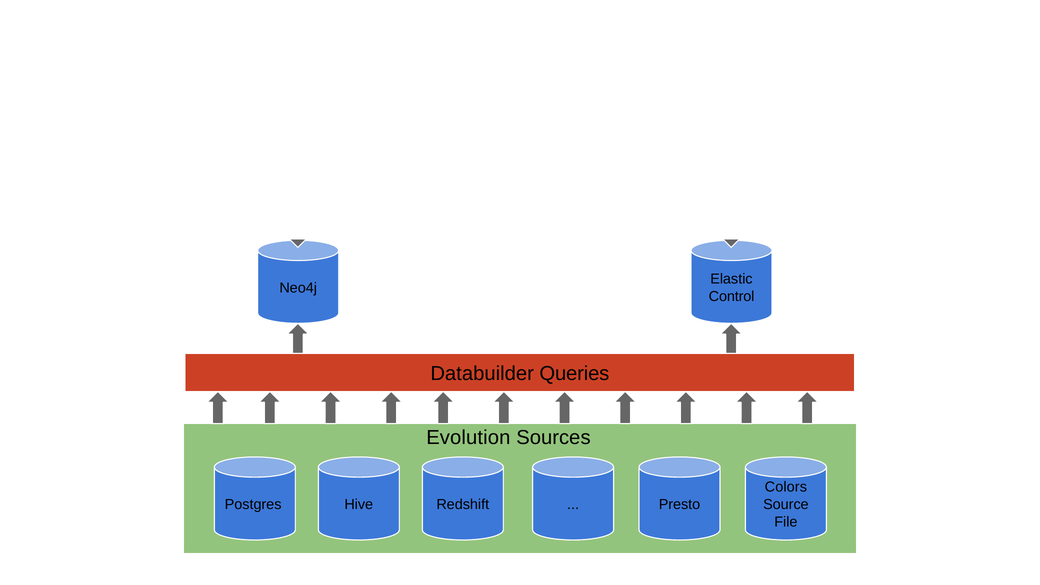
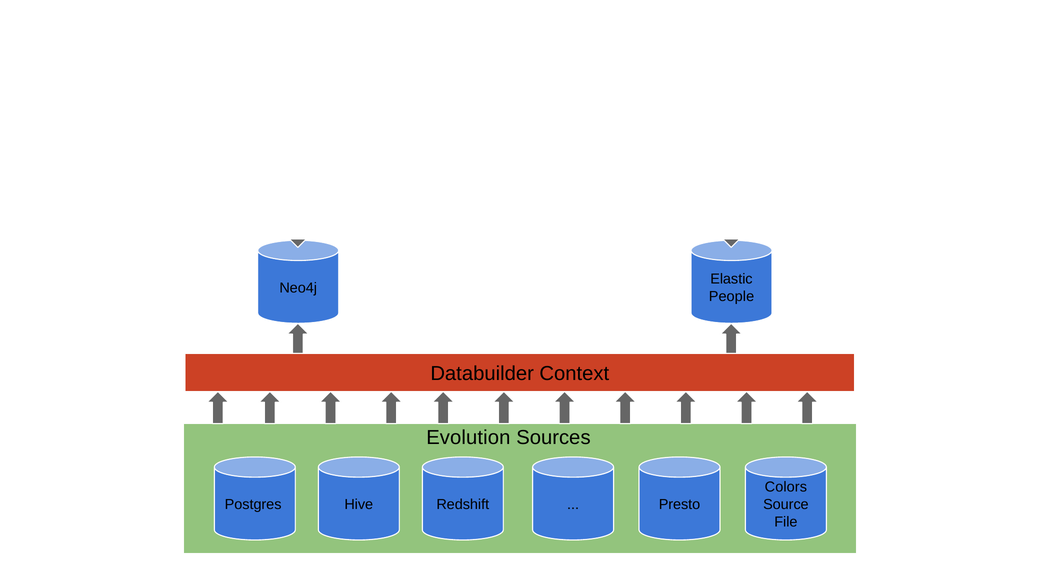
Control: Control -> People
Queries: Queries -> Context
